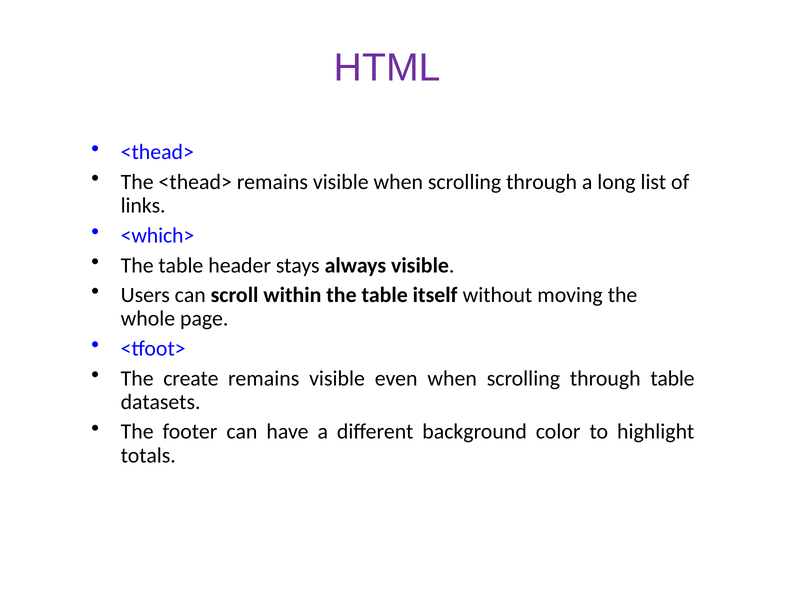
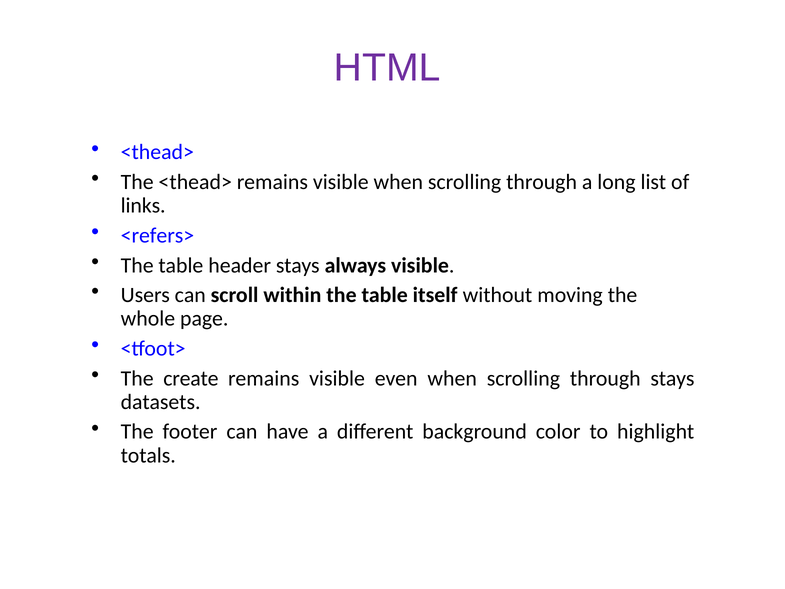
<which>: <which> -> <refers>
through table: table -> stays
